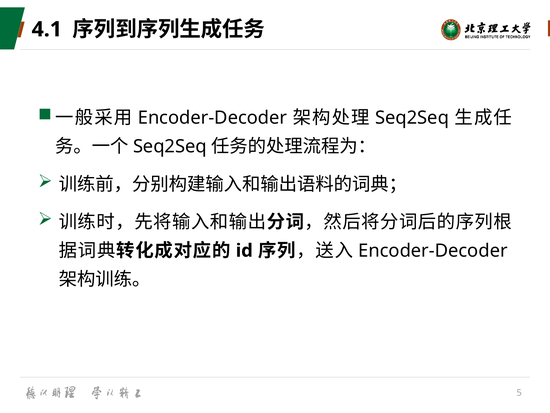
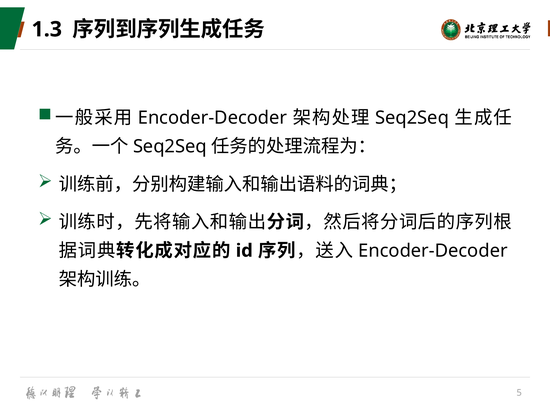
4.1: 4.1 -> 1.3
